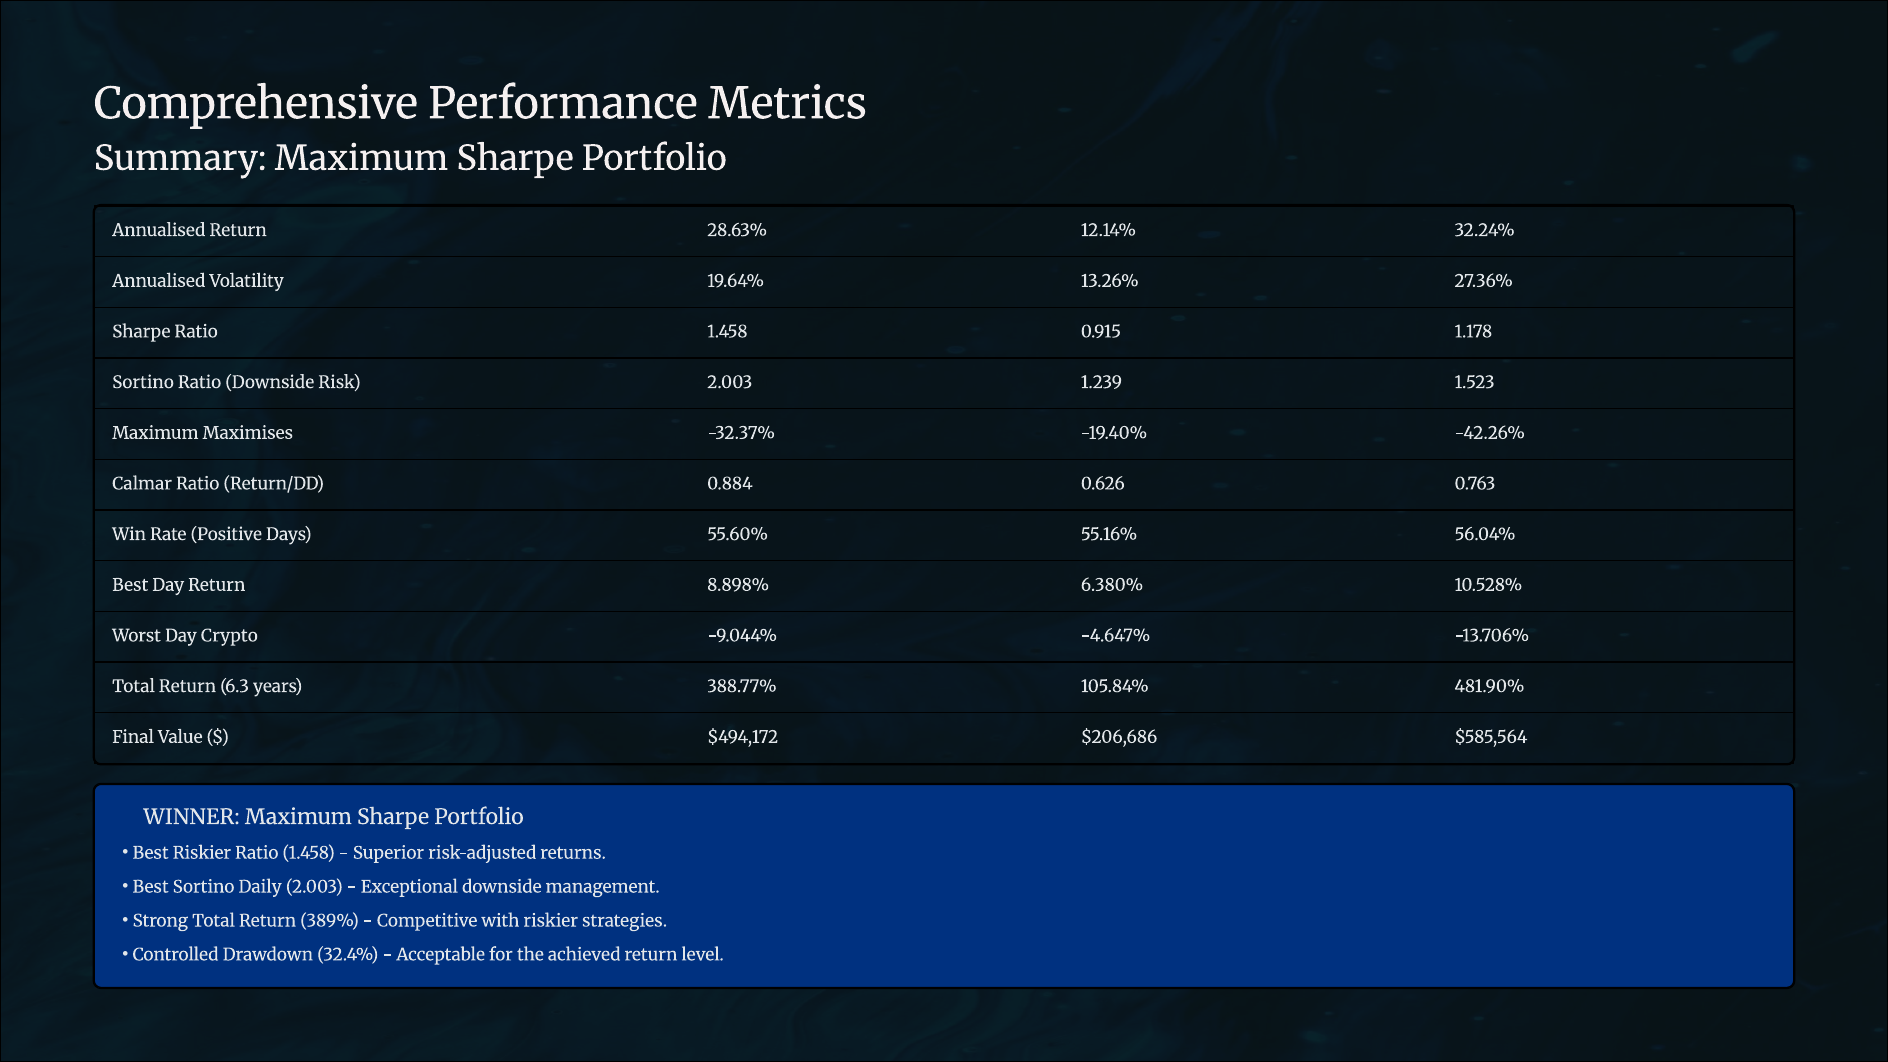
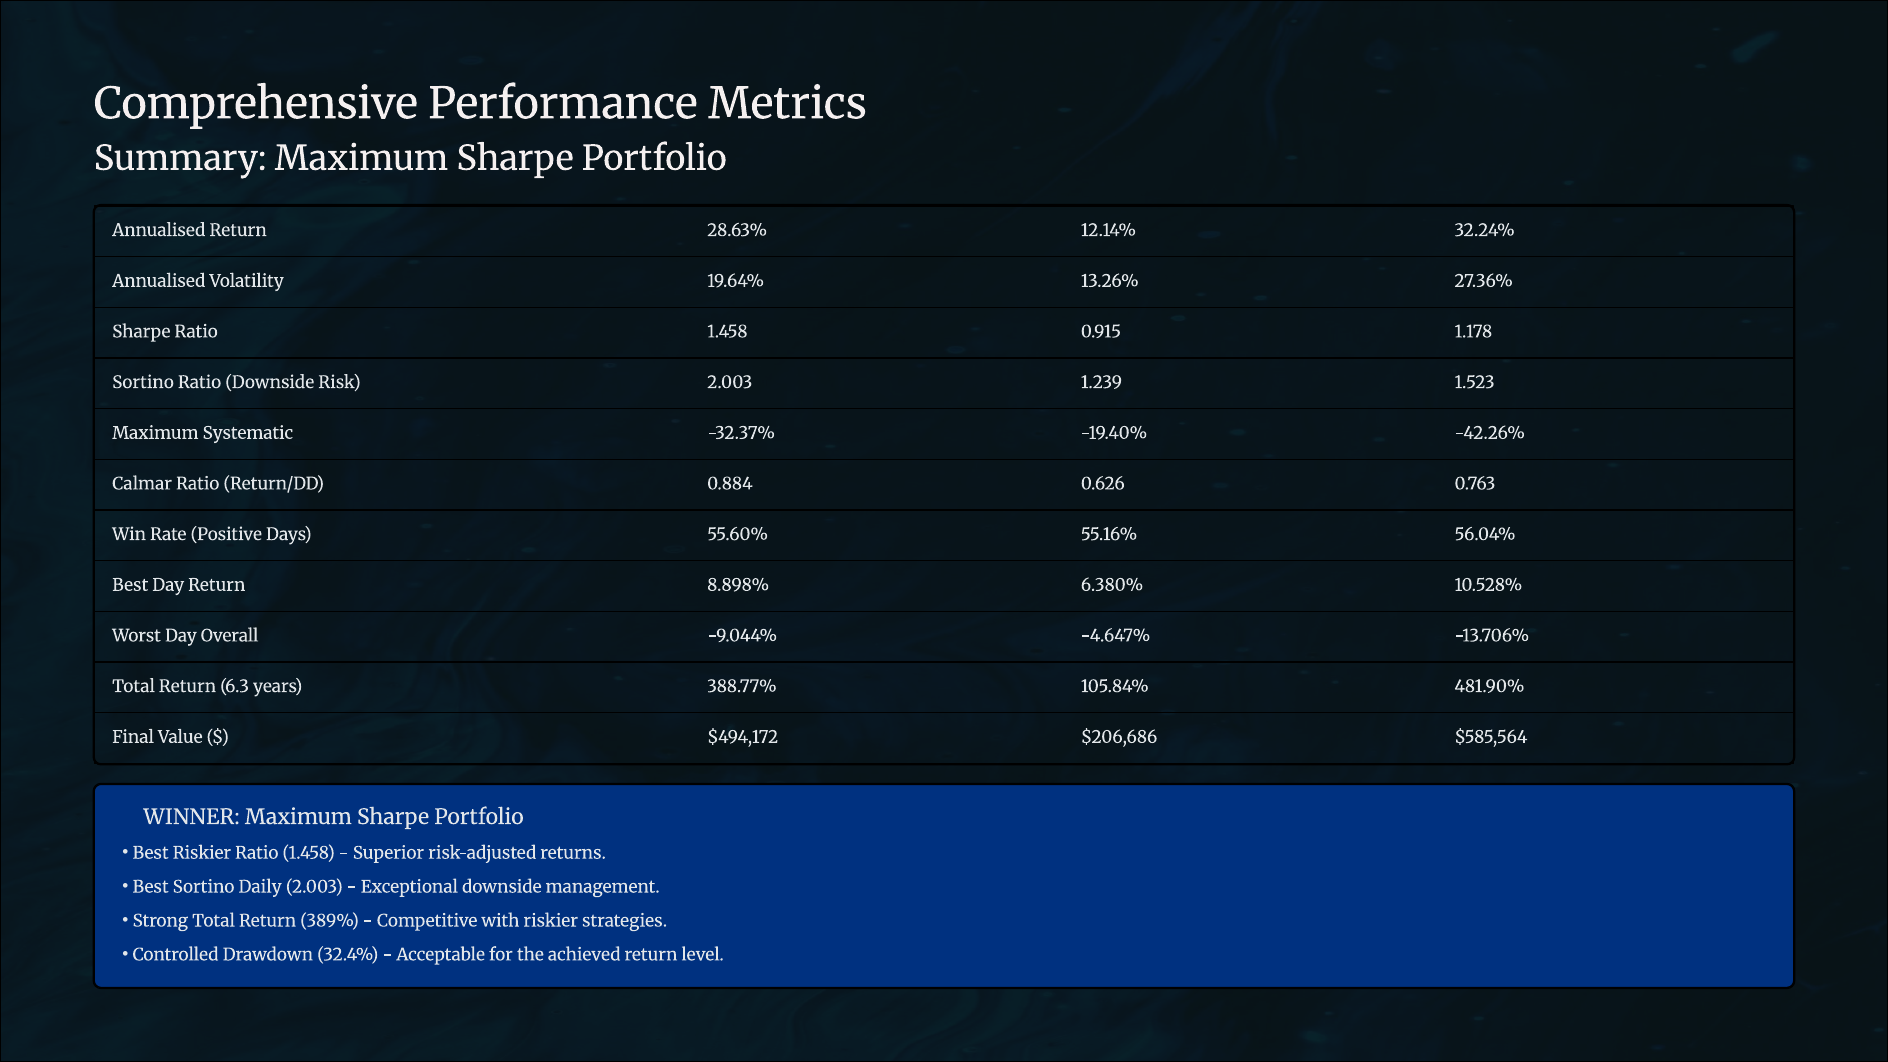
Maximises: Maximises -> Systematic
Crypto: Crypto -> Overall
